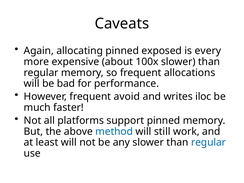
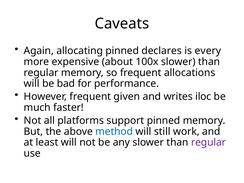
exposed: exposed -> declares
avoid: avoid -> given
regular at (209, 142) colour: blue -> purple
